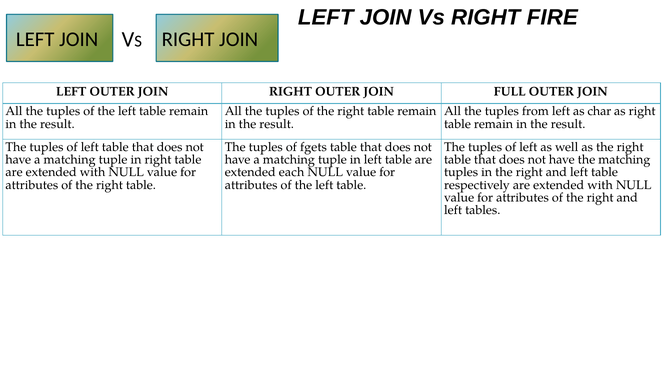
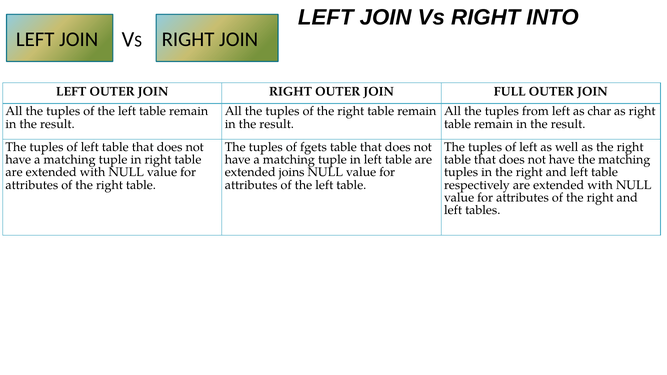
FIRE: FIRE -> INTO
each: each -> joins
